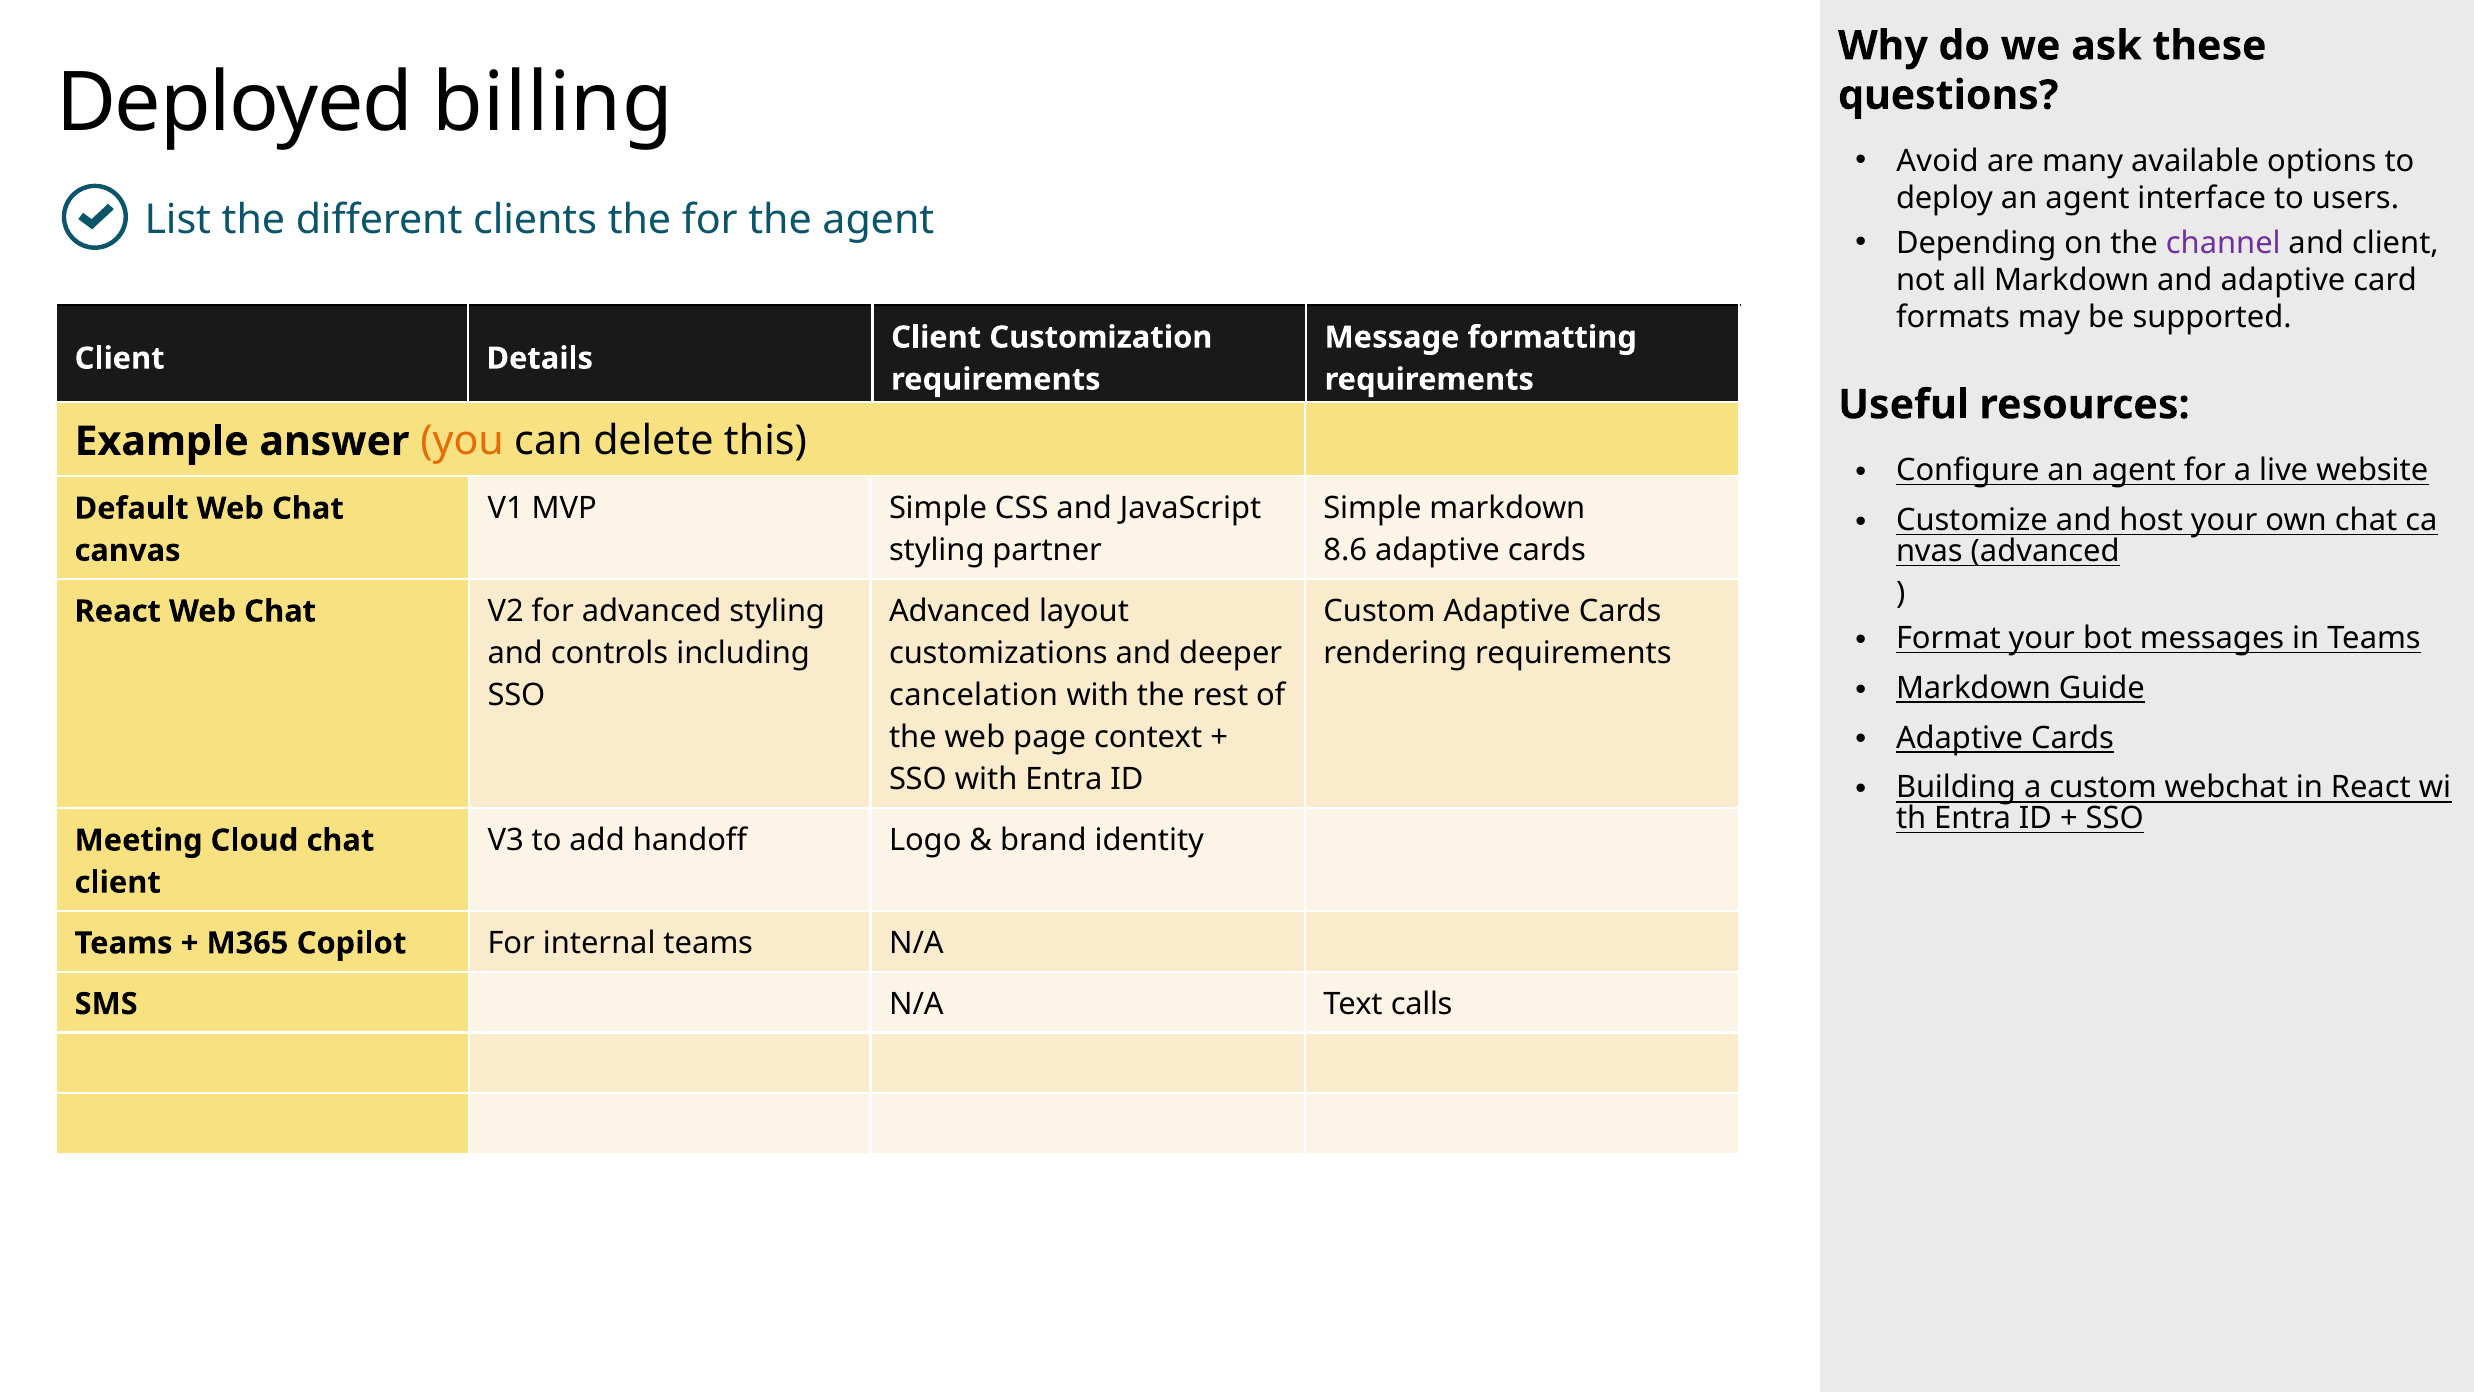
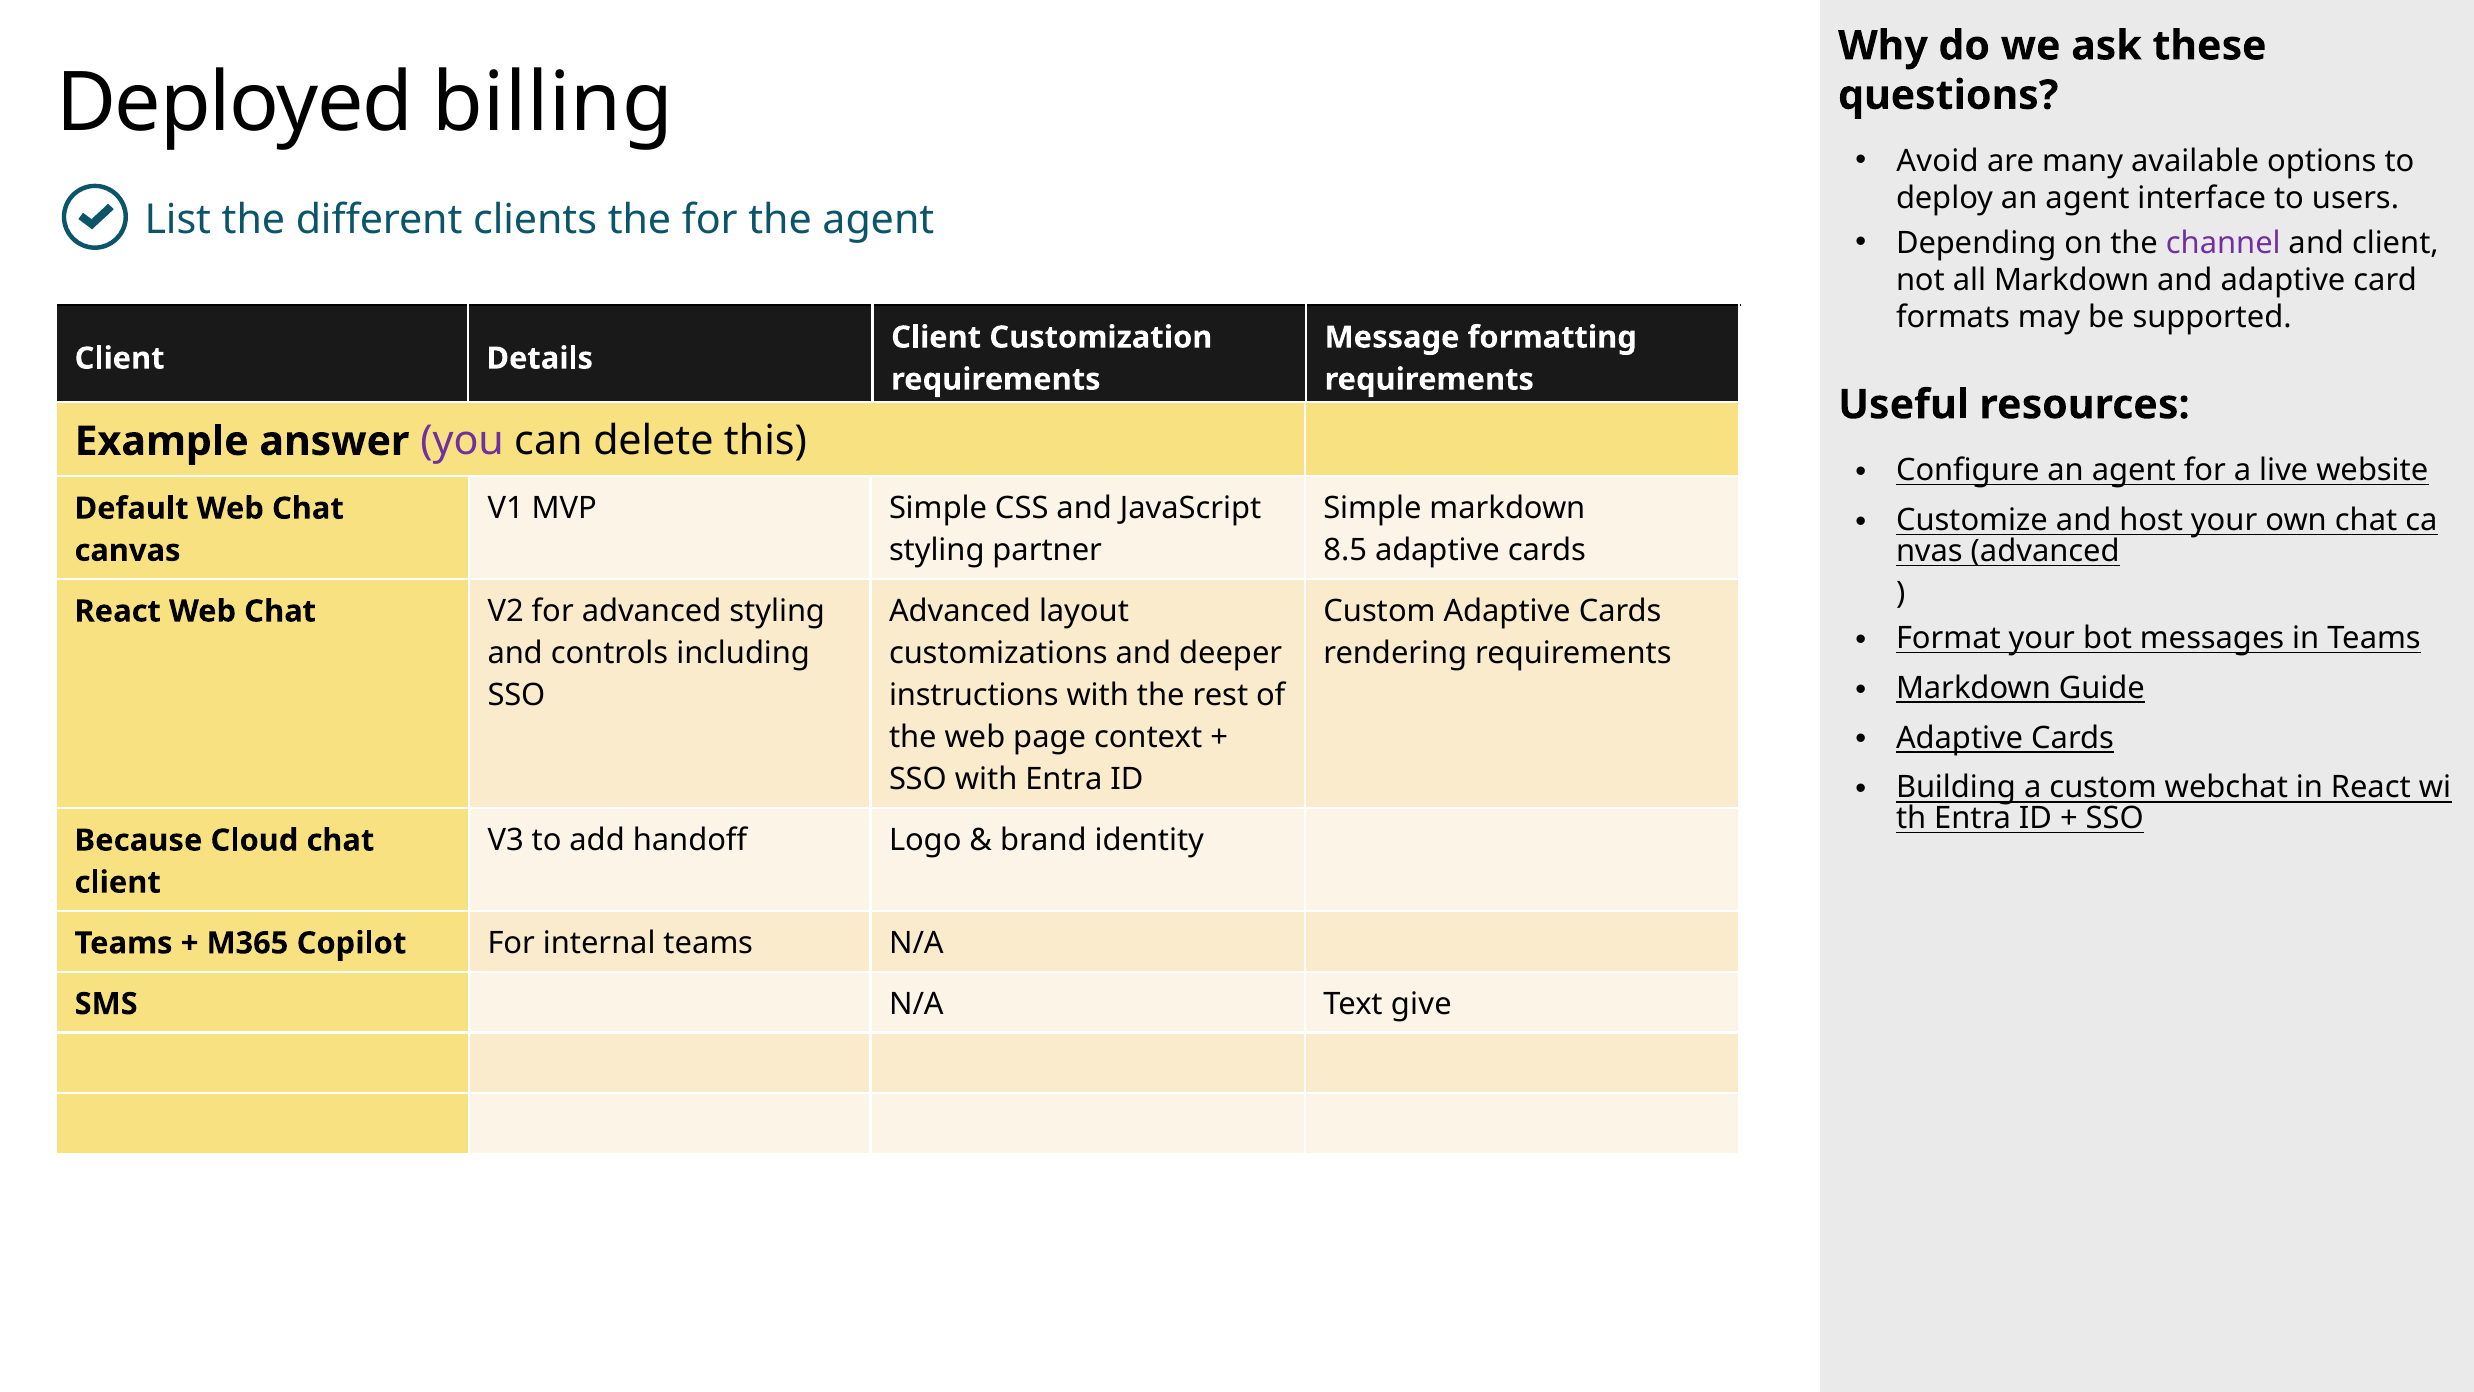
you colour: orange -> purple
8.6: 8.6 -> 8.5
cancelation: cancelation -> instructions
Meeting: Meeting -> Because
calls: calls -> give
